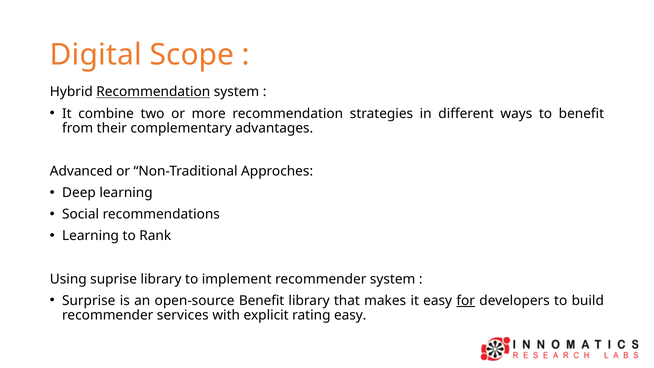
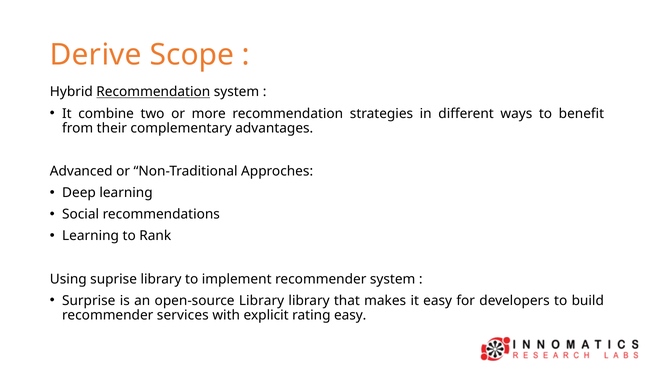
Digital: Digital -> Derive
open-source Benefit: Benefit -> Library
for underline: present -> none
